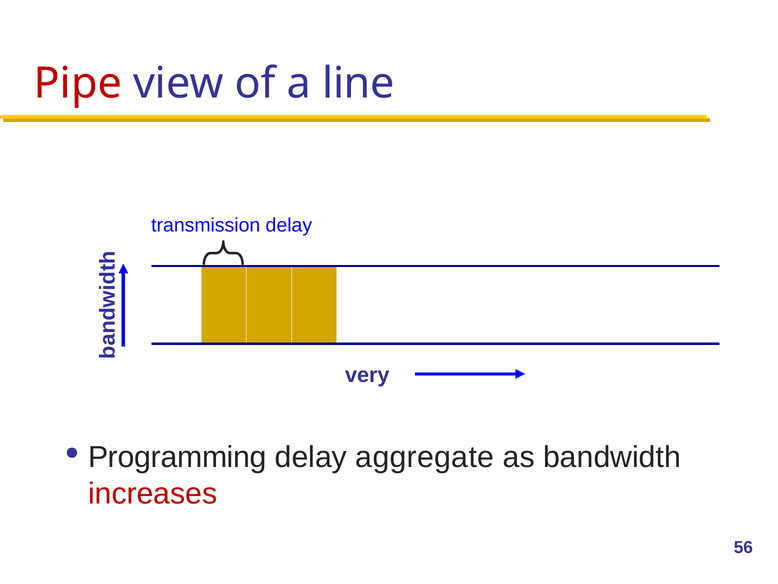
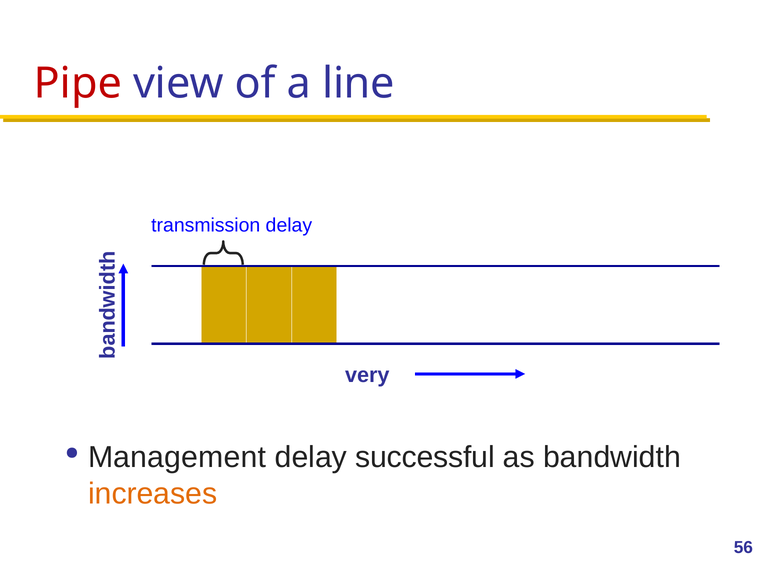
Programming: Programming -> Management
aggregate: aggregate -> successful
increases colour: red -> orange
